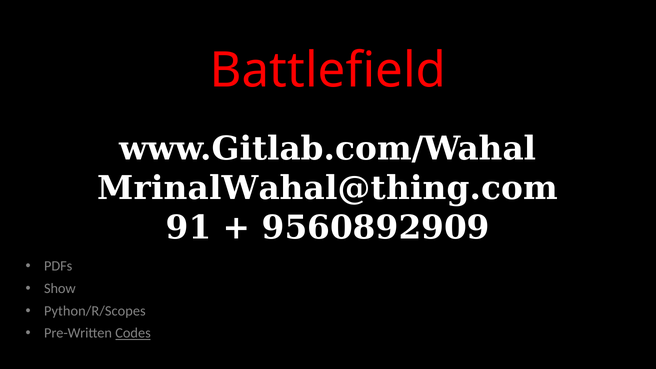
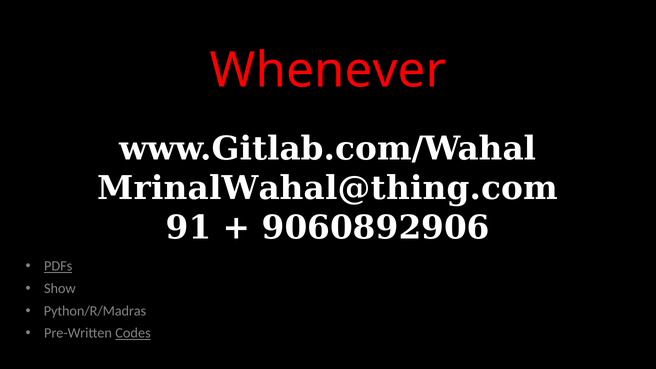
Battlefield: Battlefield -> Whenever
9560892909: 9560892909 -> 9060892906
PDFs underline: none -> present
Python/R/Scopes: Python/R/Scopes -> Python/R/Madras
